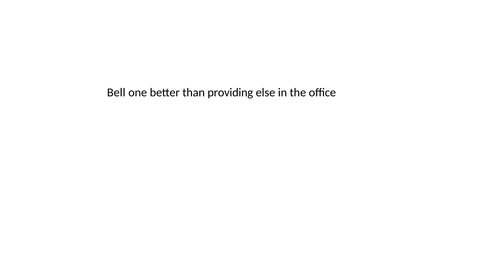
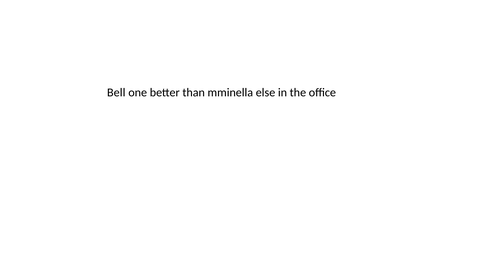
providing: providing -> mminella
